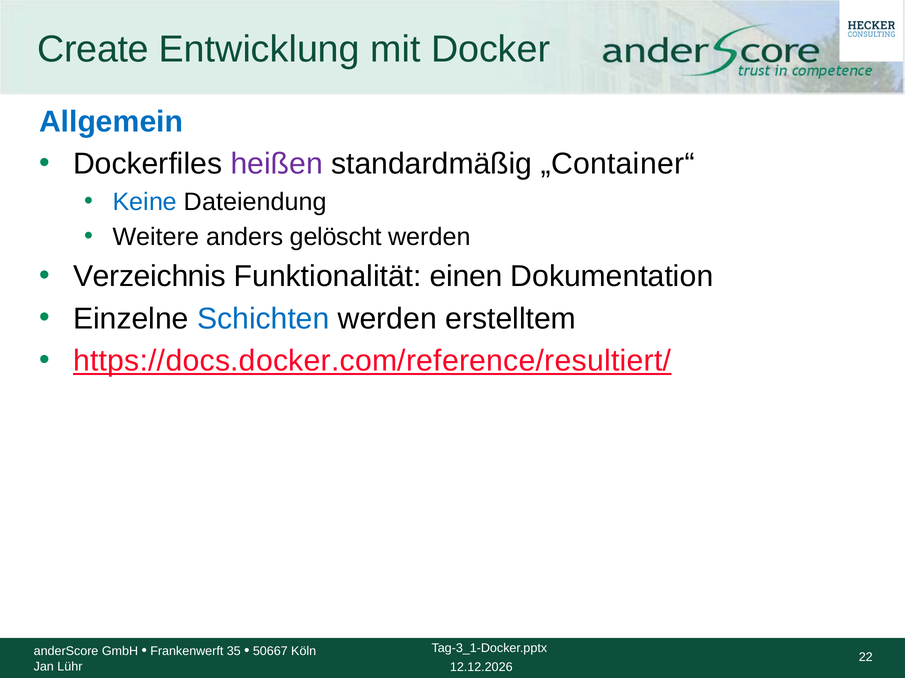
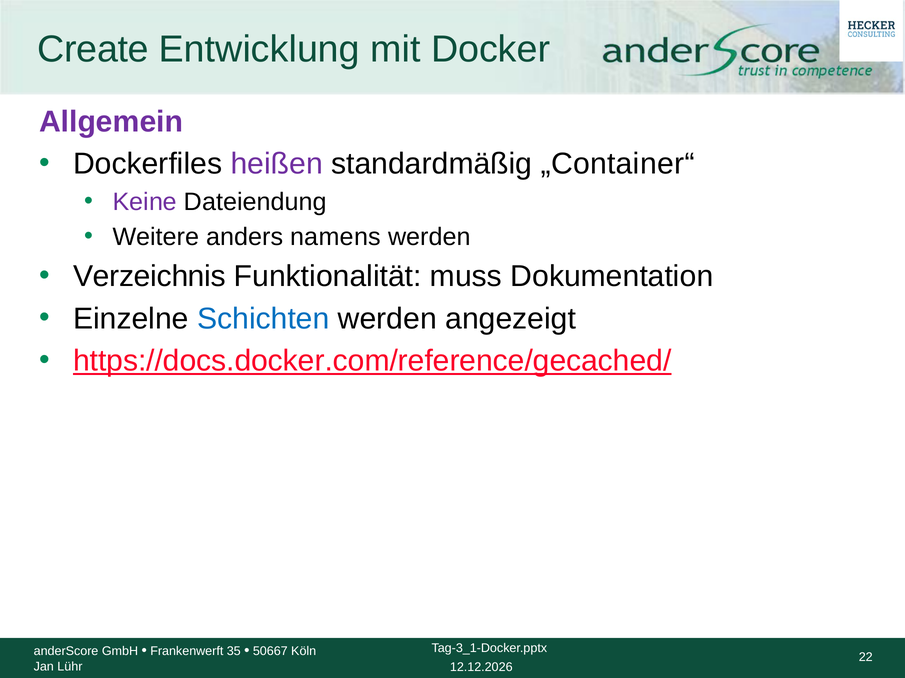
Allgemein colour: blue -> purple
Keine colour: blue -> purple
gelöscht: gelöscht -> namens
einen: einen -> muss
erstelltem: erstelltem -> angezeigt
https://docs.docker.com/reference/resultiert/: https://docs.docker.com/reference/resultiert/ -> https://docs.docker.com/reference/gecached/
